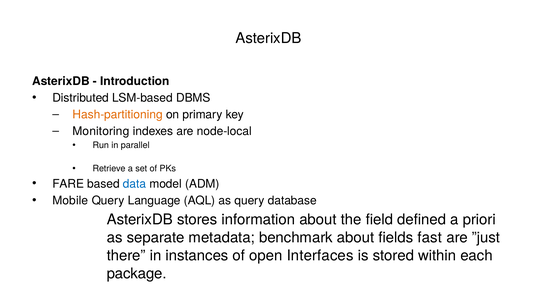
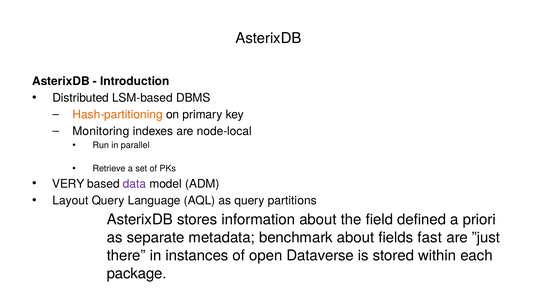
FARE: FARE -> VERY
data at (135, 184) colour: blue -> purple
Mobile: Mobile -> Layout
database: database -> partitions
open Interfaces: Interfaces -> Dataverse
